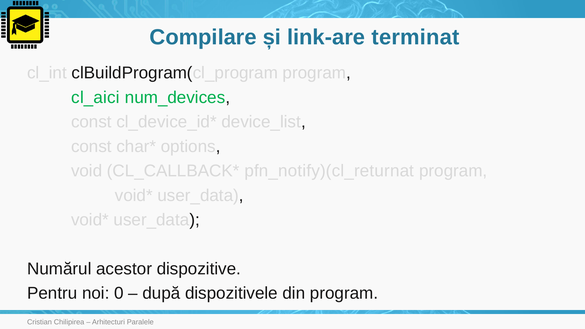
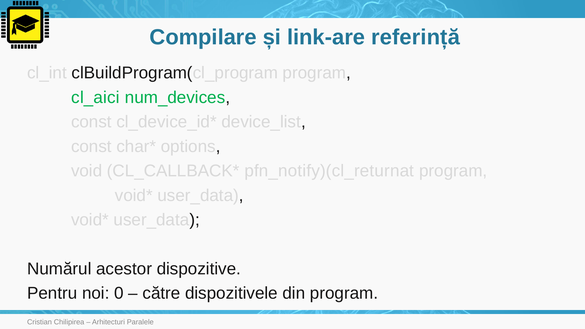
terminat: terminat -> referință
după: după -> către
